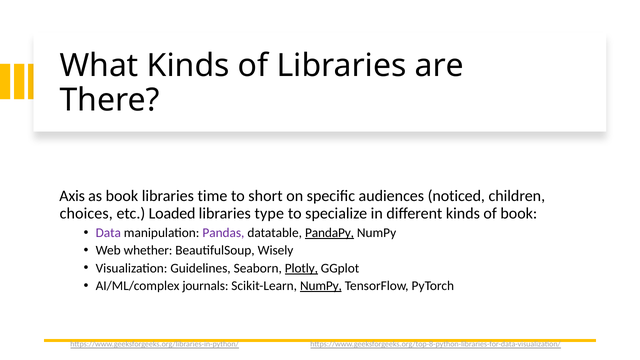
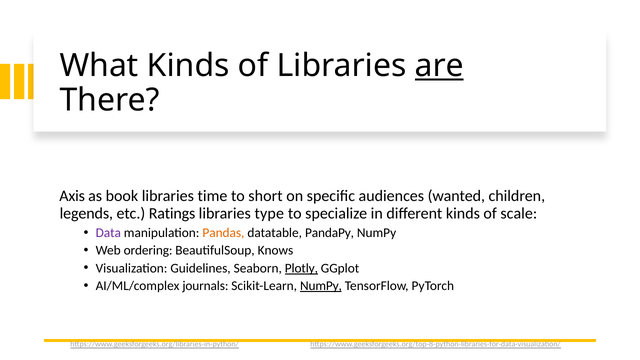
are underline: none -> present
noticed: noticed -> wanted
choices: choices -> legends
Loaded: Loaded -> Ratings
of book: book -> scale
Pandas colour: purple -> orange
PandaPy underline: present -> none
whether: whether -> ordering
Wisely: Wisely -> Knows
